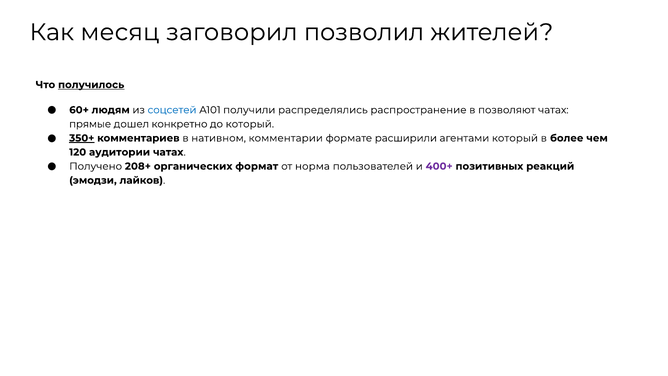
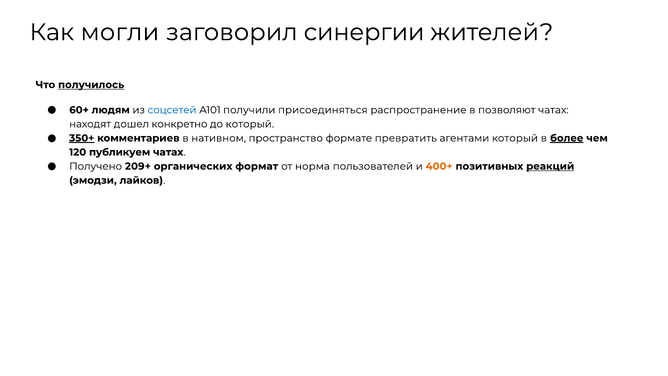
месяц: месяц -> могли
позволил: позволил -> синергии
распределялись: распределялись -> присоединяться
прямые: прямые -> находят
комментарии: комментарии -> пространство
расширили: расширили -> превратить
более underline: none -> present
аудитории: аудитории -> публикуем
208+: 208+ -> 209+
400+ colour: purple -> orange
реакций underline: none -> present
